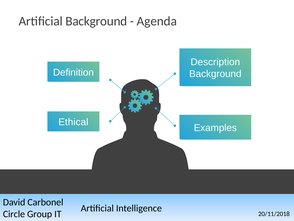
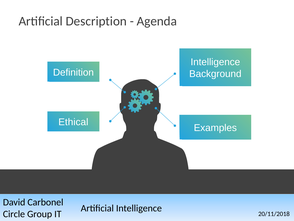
Artificial Background: Background -> Description
Description at (215, 62): Description -> Intelligence
